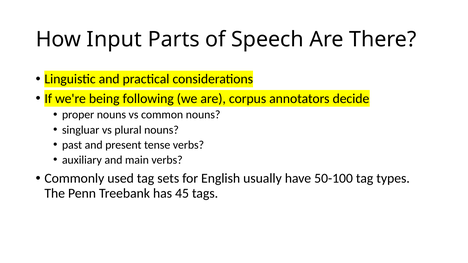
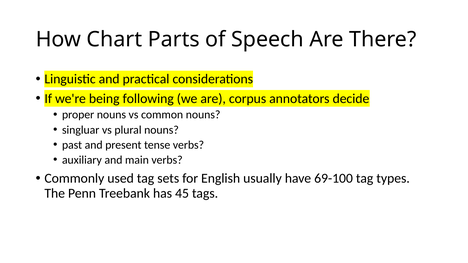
Input: Input -> Chart
50-100: 50-100 -> 69-100
